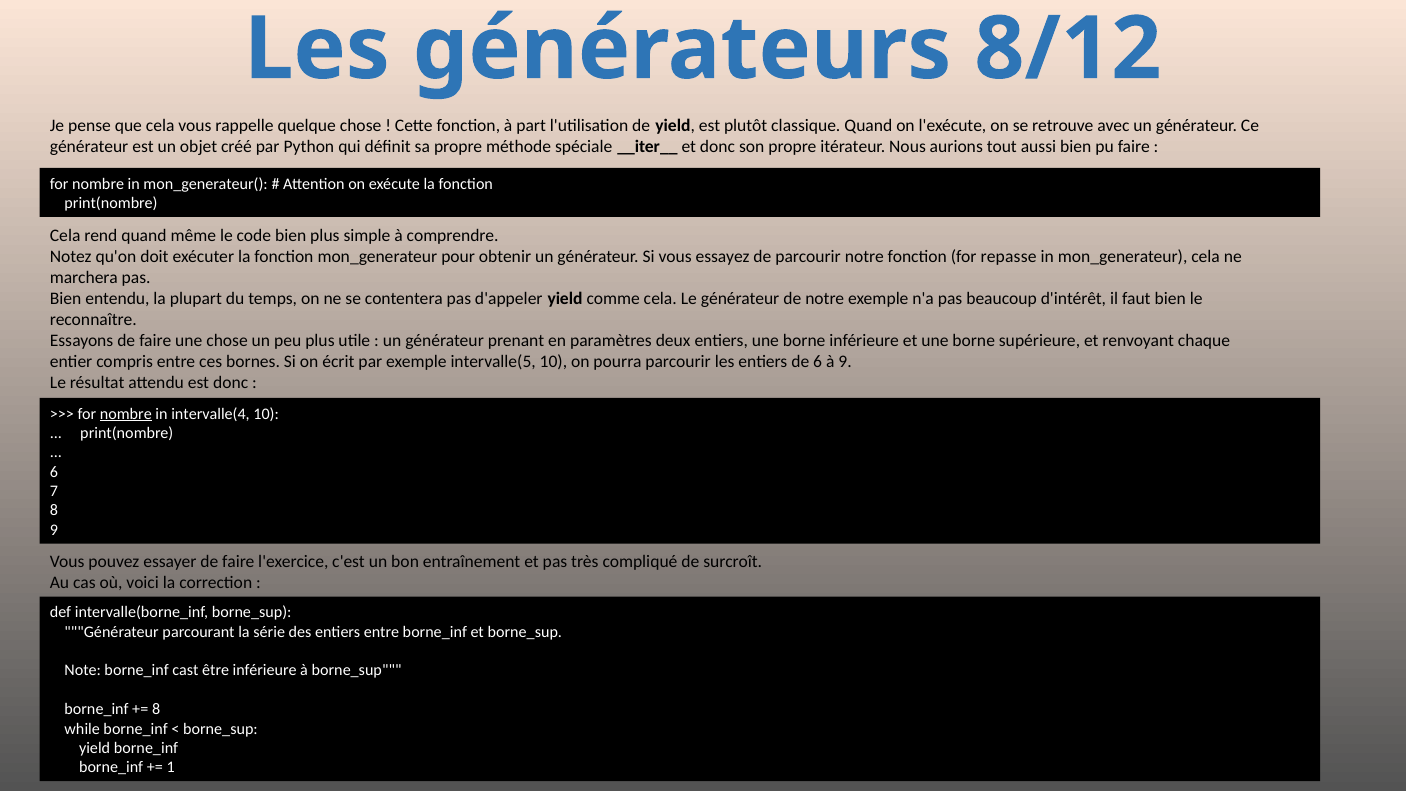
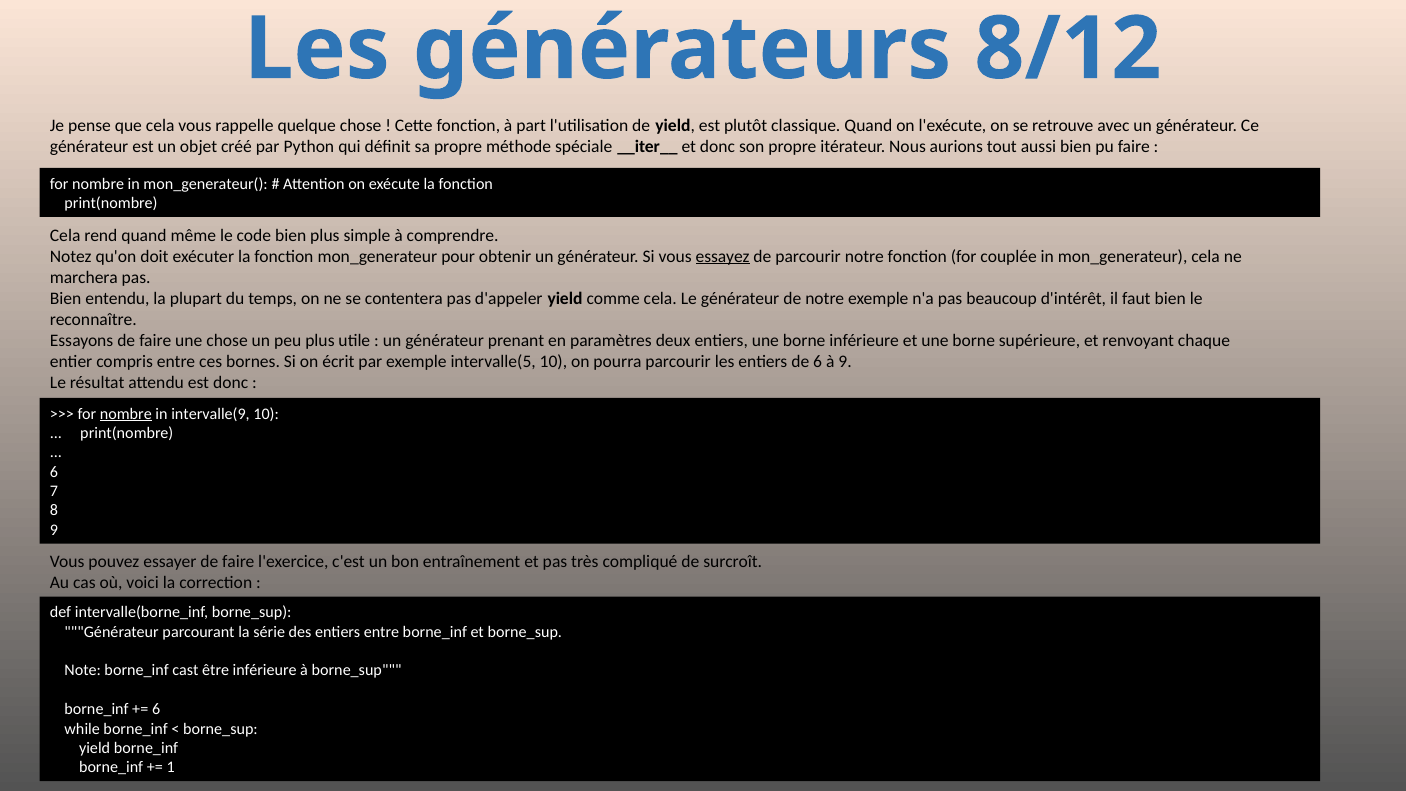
essayez underline: none -> present
repasse: repasse -> couplée
intervalle(4: intervalle(4 -> intervalle(9
8 at (156, 709): 8 -> 6
